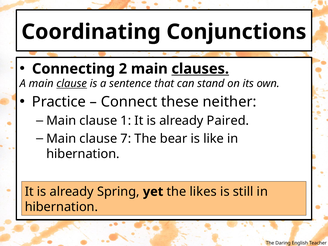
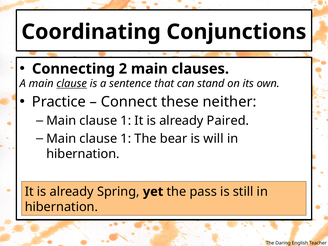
clauses underline: present -> none
7 at (126, 139): 7 -> 1
like: like -> will
likes: likes -> pass
